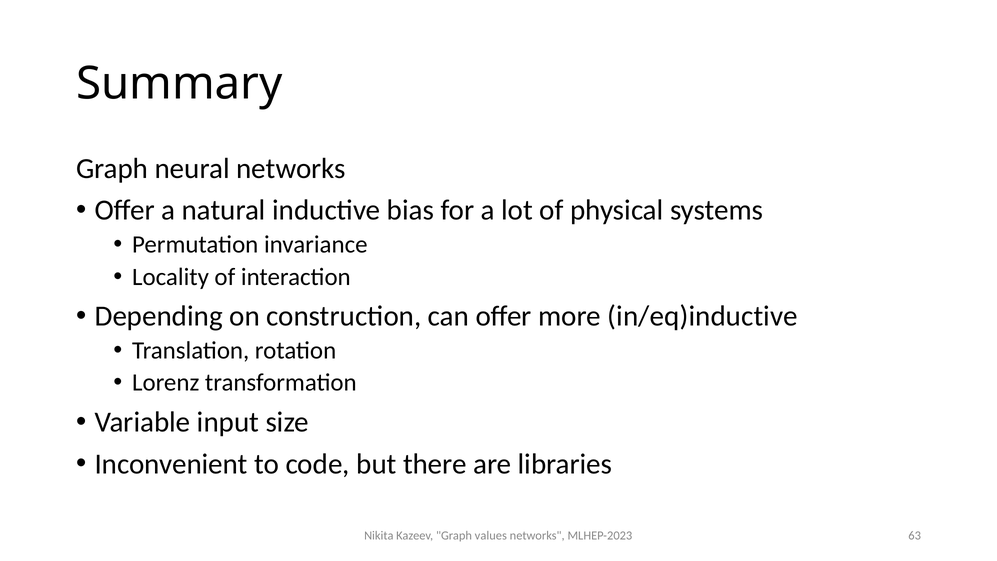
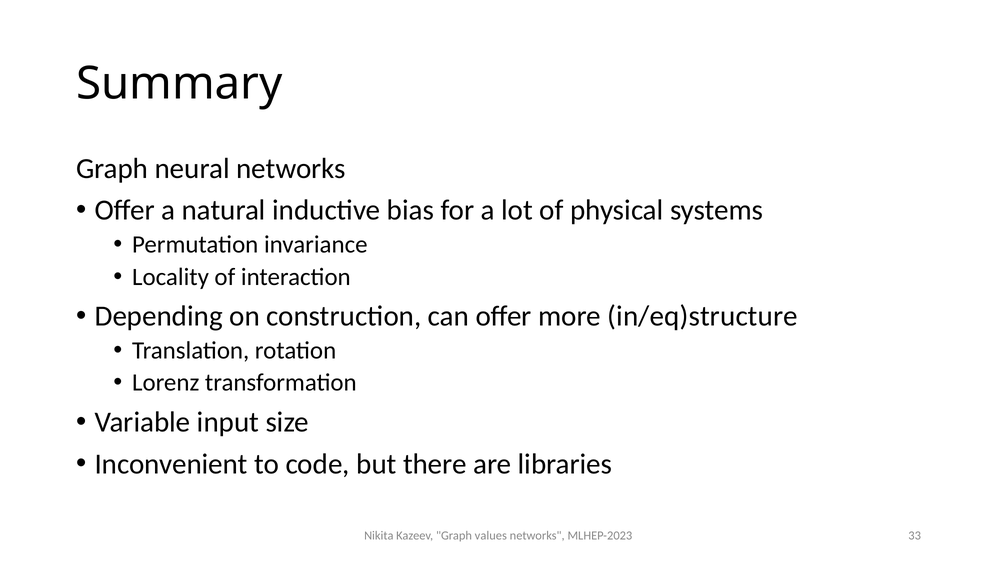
in/eq)inductive: in/eq)inductive -> in/eq)structure
63: 63 -> 33
